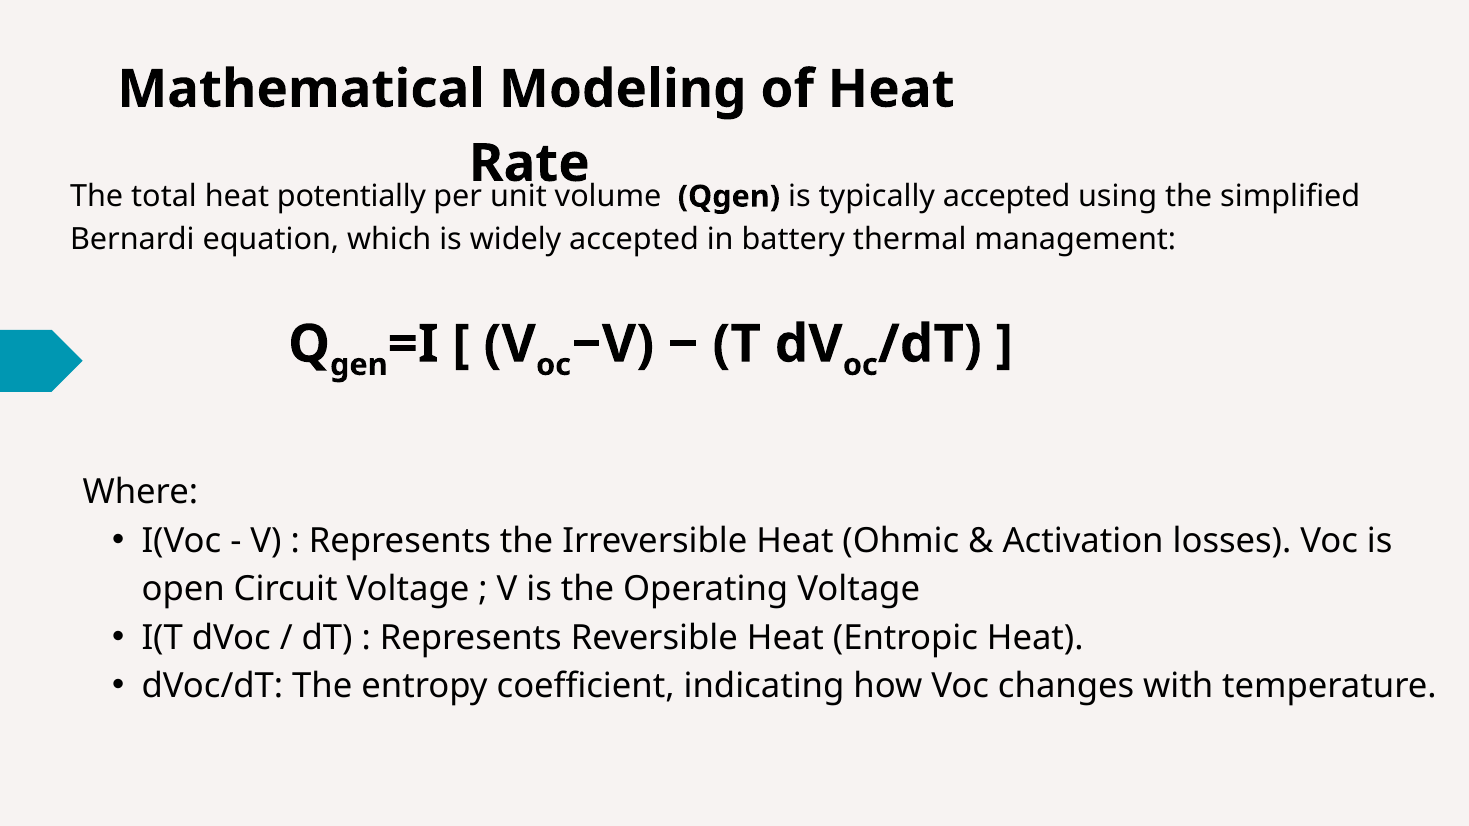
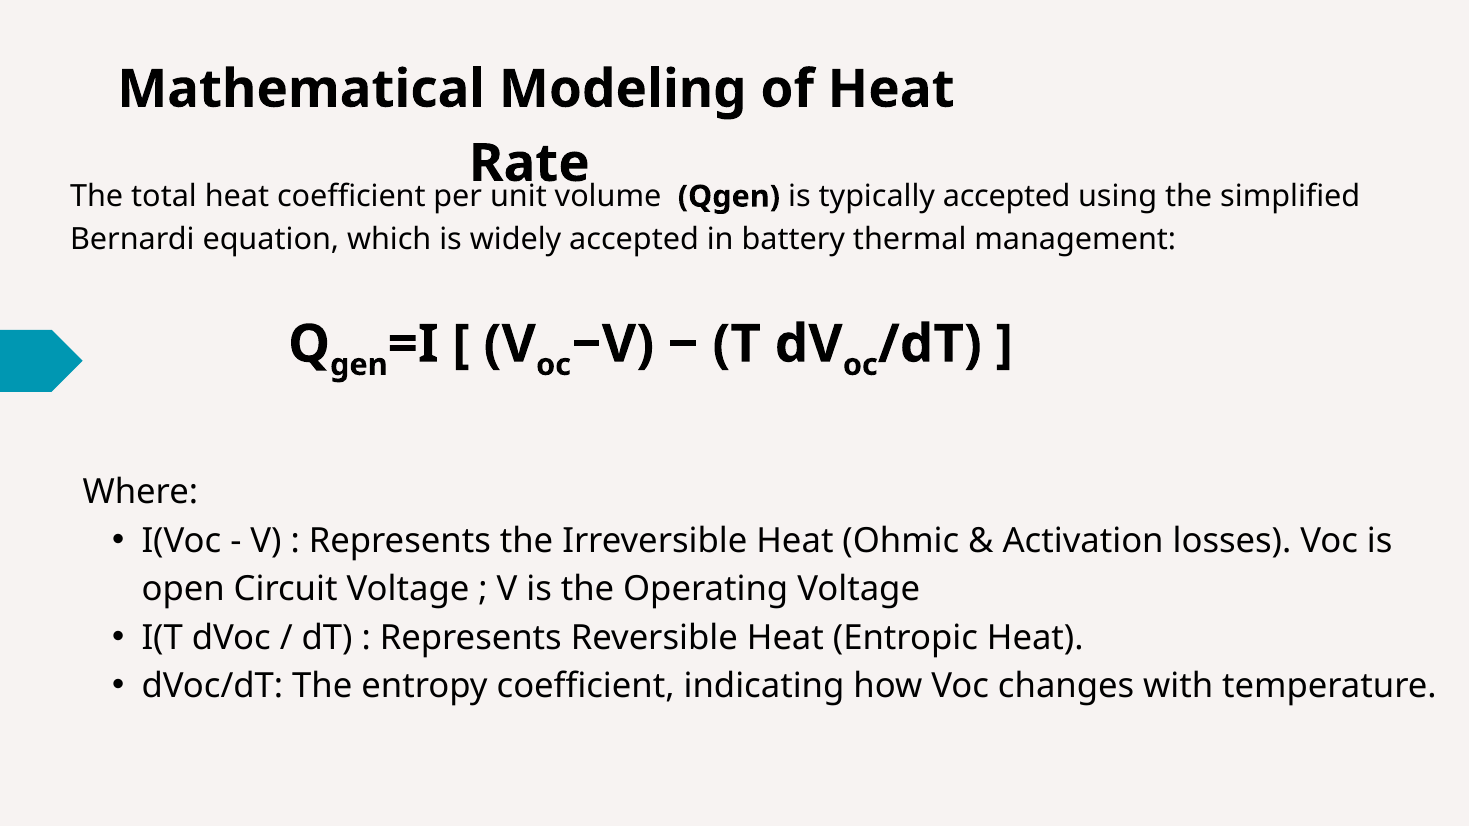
heat potentially: potentially -> coefficient
